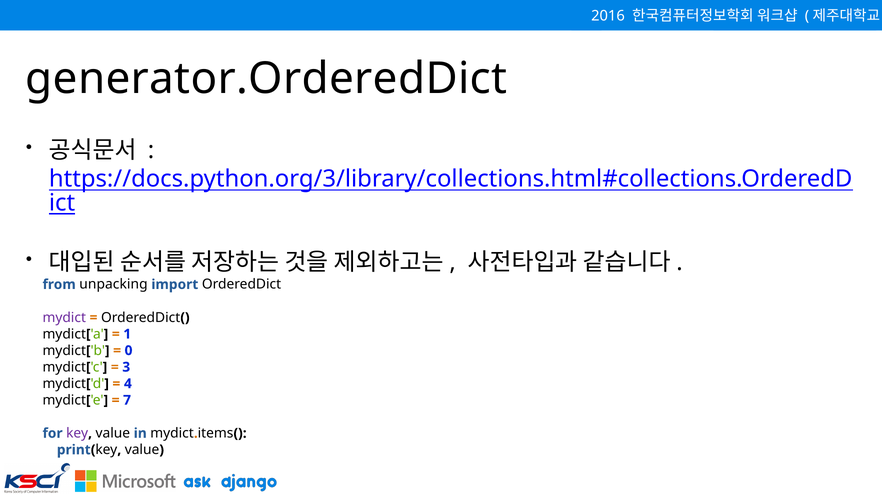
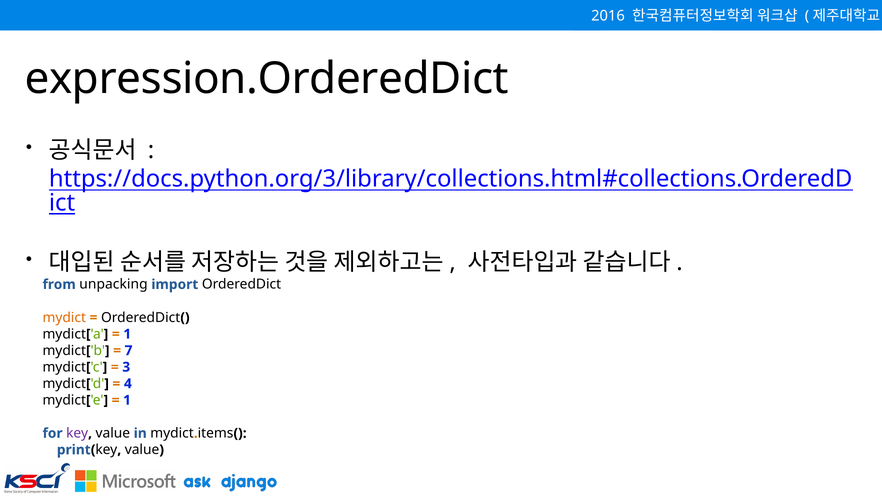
generator.OrderedDict: generator.OrderedDict -> expression.OrderedDict
mydict at (64, 318) colour: purple -> orange
0: 0 -> 7
7 at (127, 400): 7 -> 1
